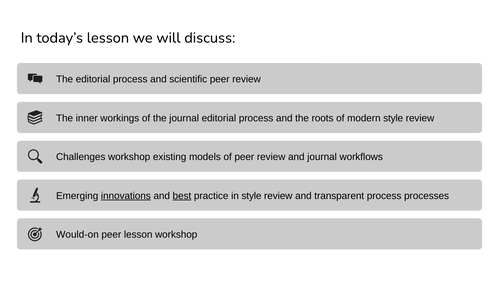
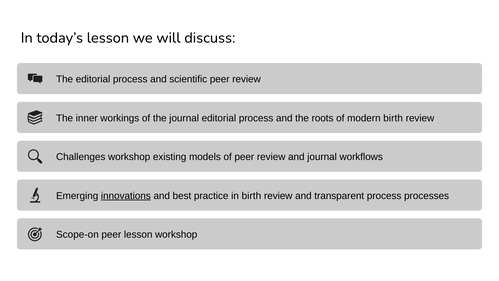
modern style: style -> birth
best underline: present -> none
in style: style -> birth
Would-on: Would-on -> Scope-on
